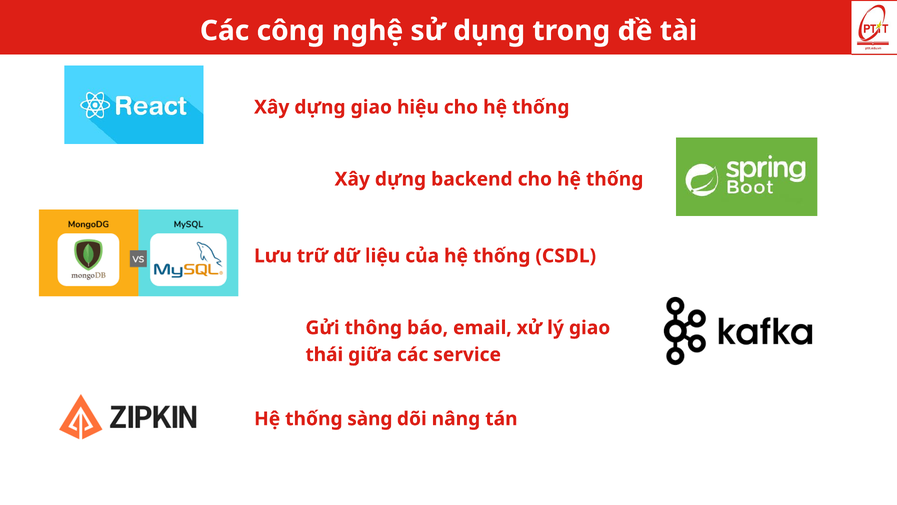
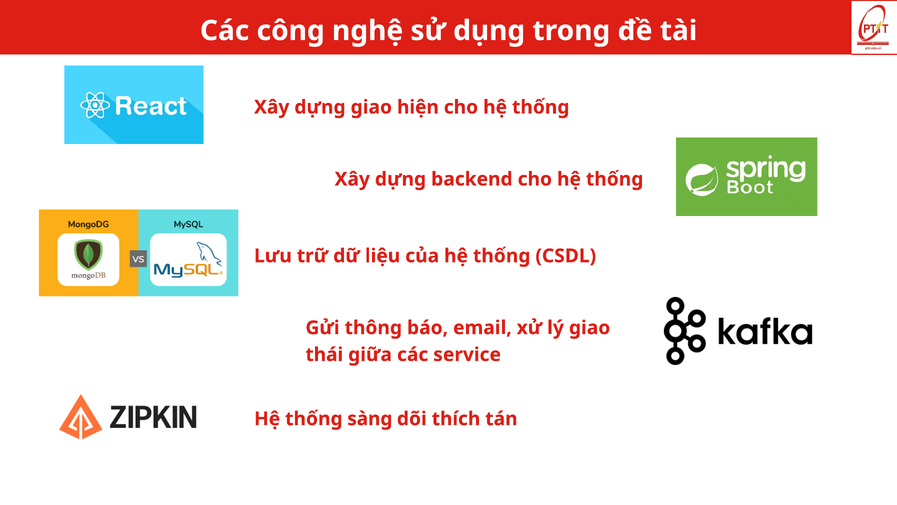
hiệu: hiệu -> hiện
nâng: nâng -> thích
